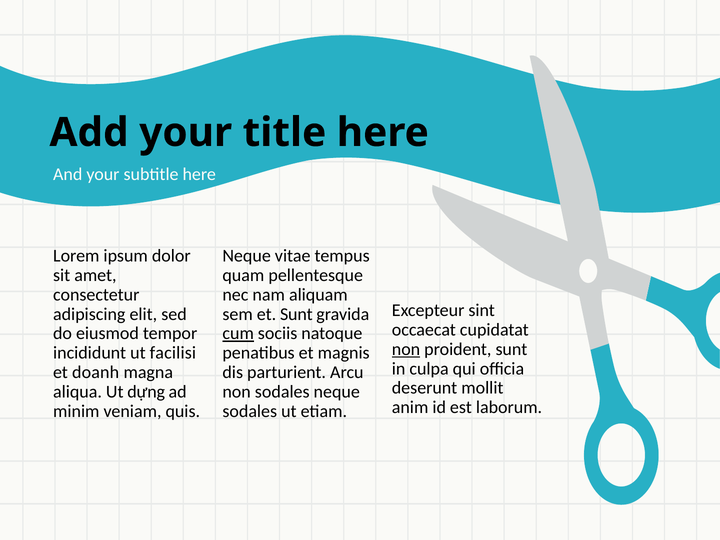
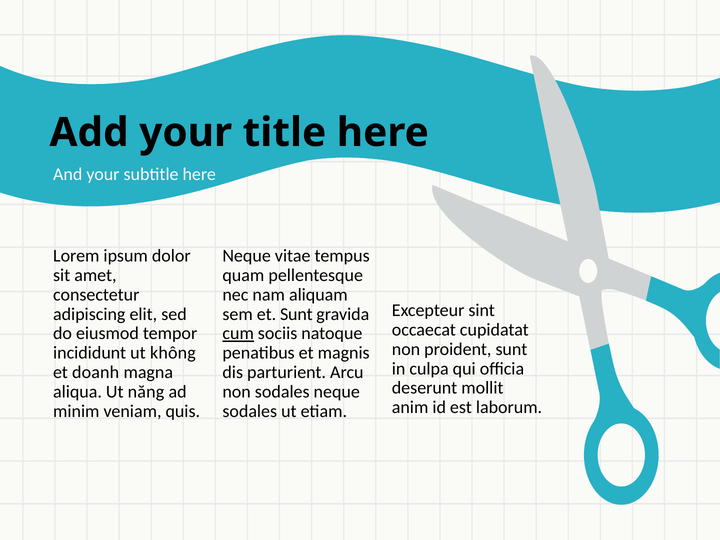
non at (406, 349) underline: present -> none
facilisi: facilisi -> không
dựng: dựng -> năng
